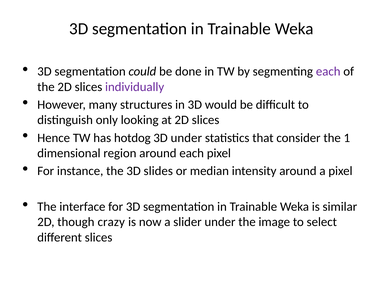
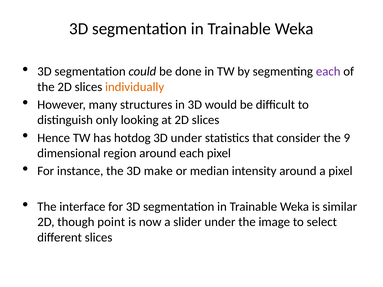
individually colour: purple -> orange
1: 1 -> 9
slides: slides -> make
crazy: crazy -> point
